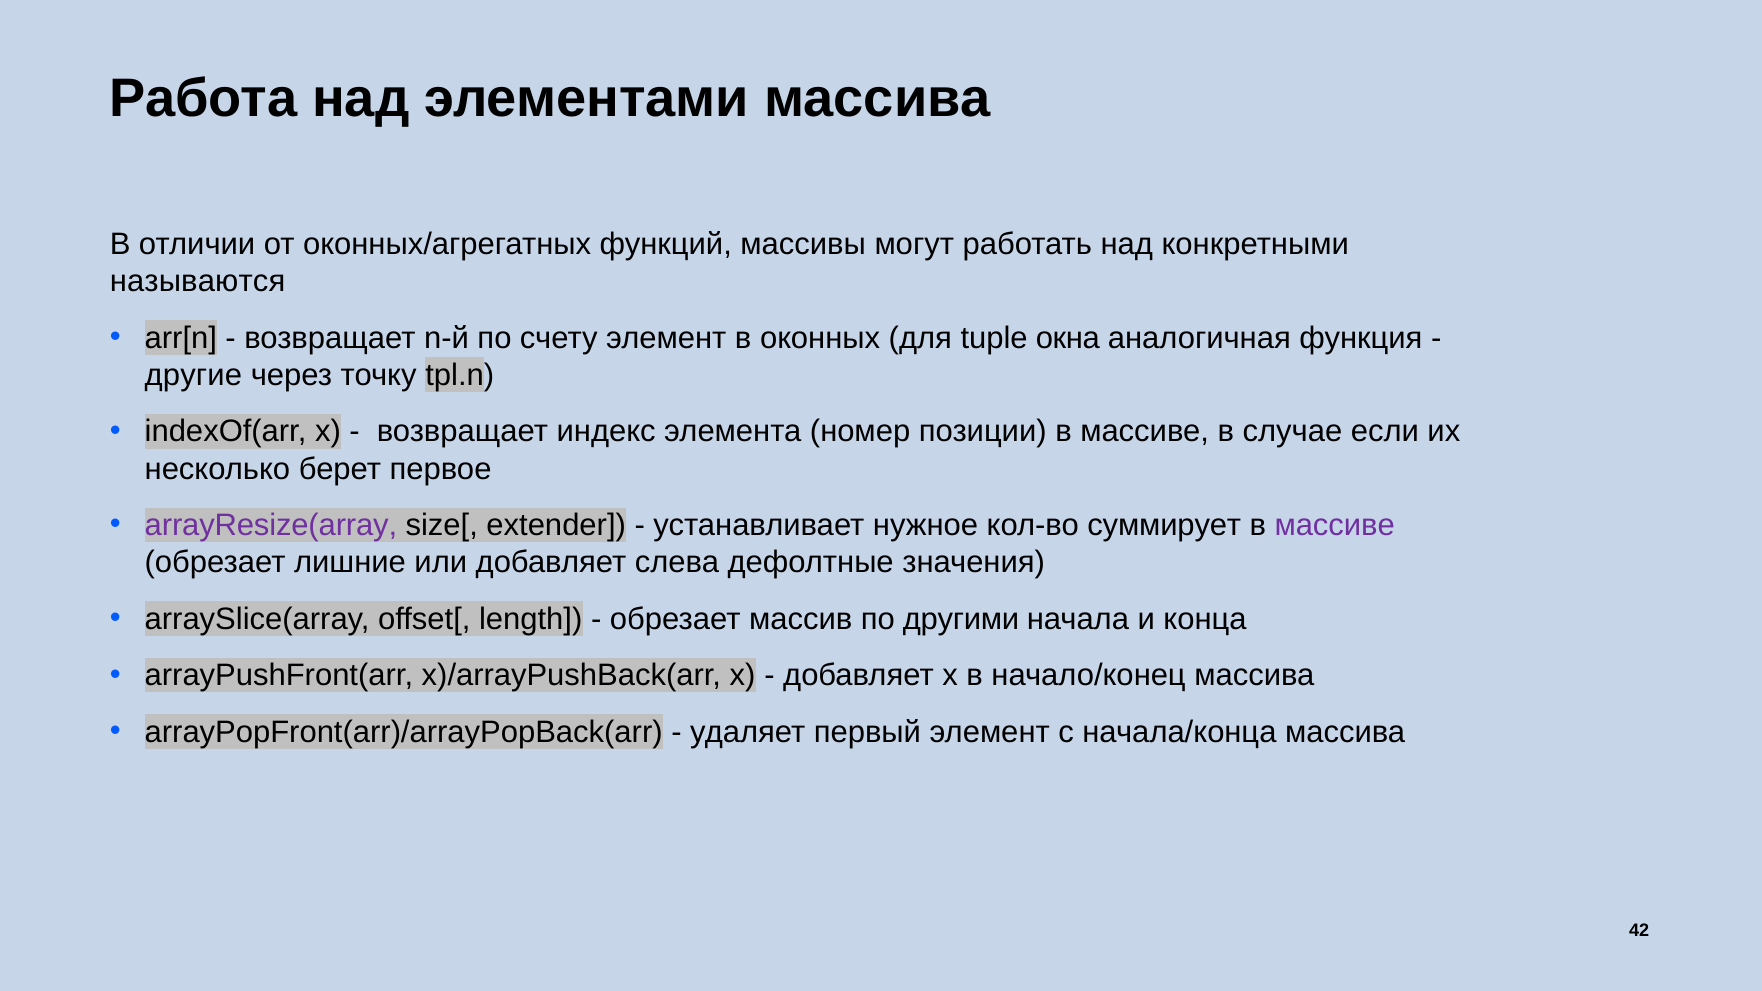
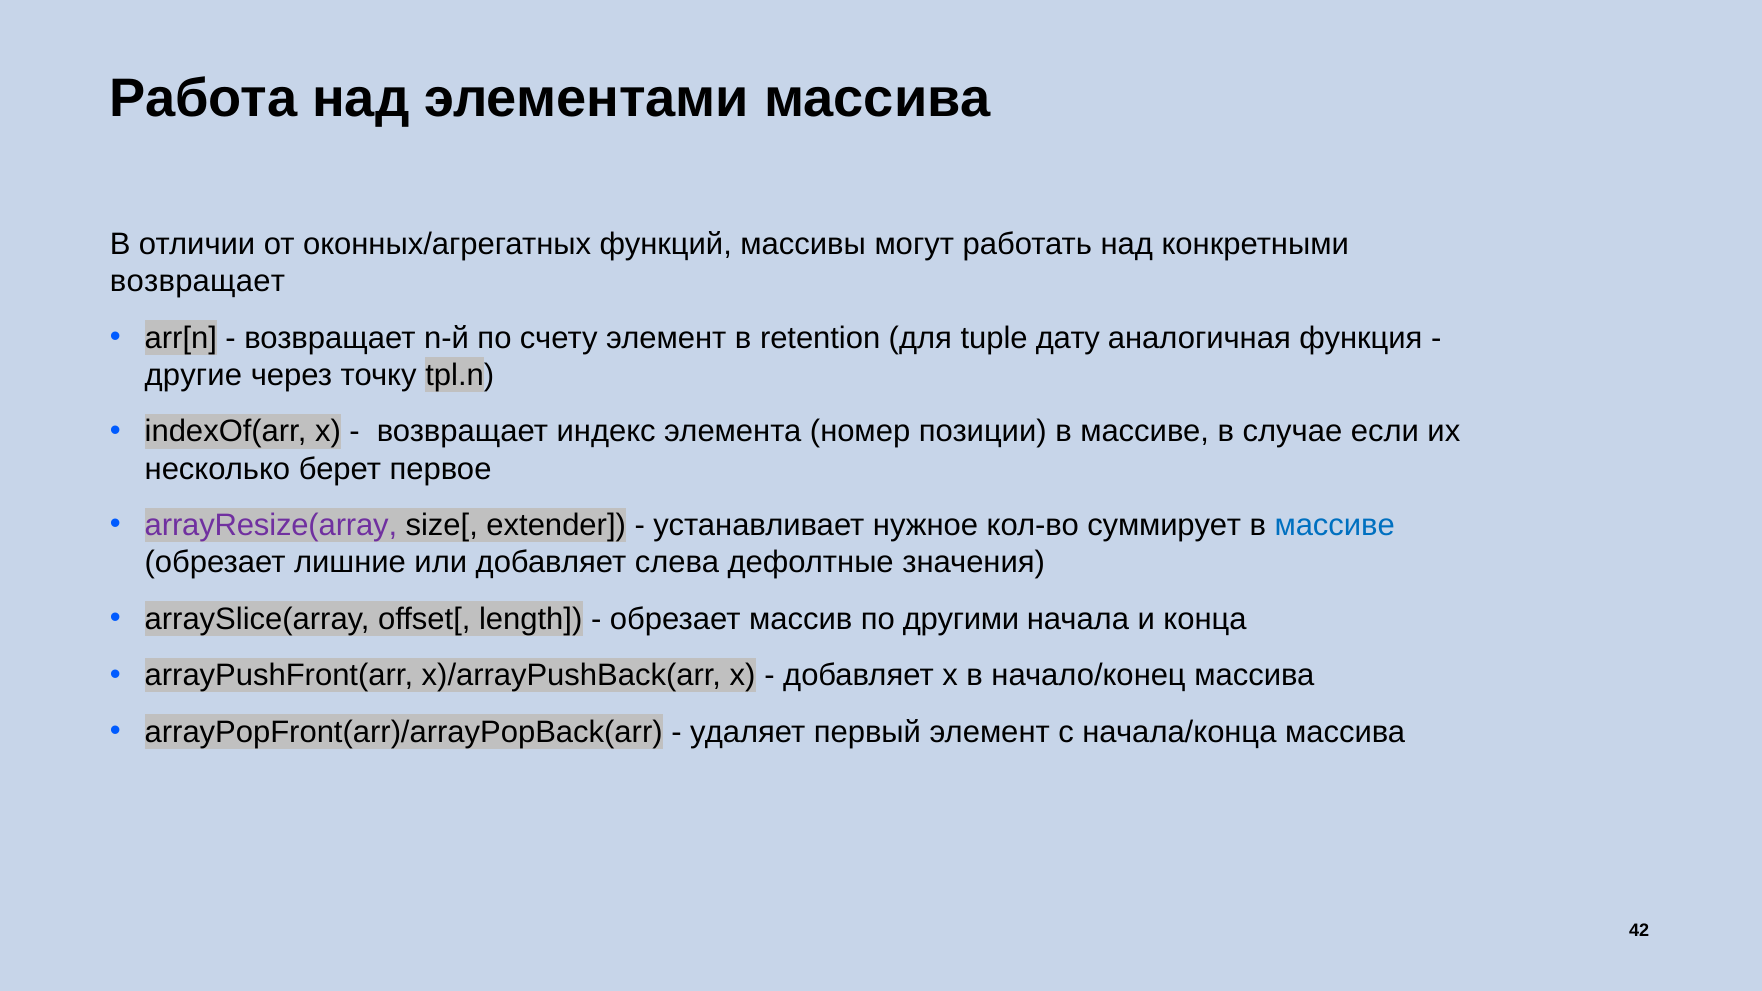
называются at (198, 282): называются -> возвращает
оконных: оконных -> retention
окна: окна -> дату
массиве at (1335, 525) colour: purple -> blue
